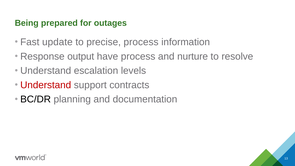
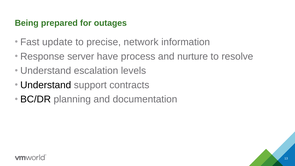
precise process: process -> network
output: output -> server
Understand at (46, 85) colour: red -> black
